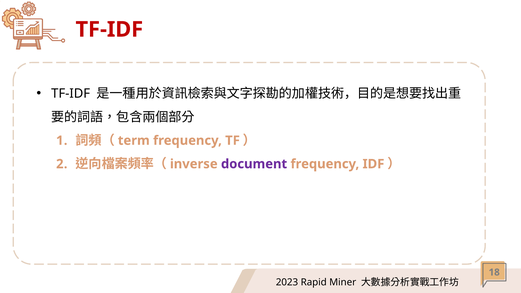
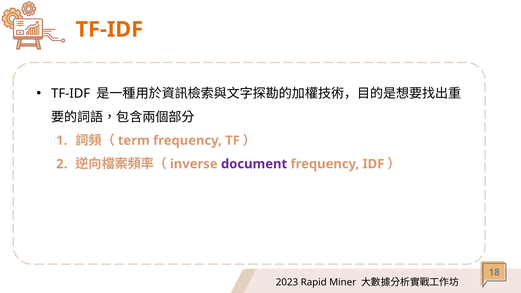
TF-IDF at (109, 29) colour: red -> orange
